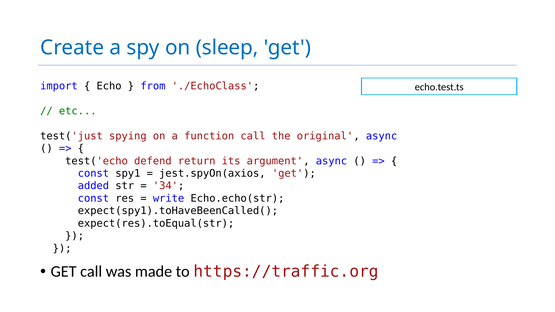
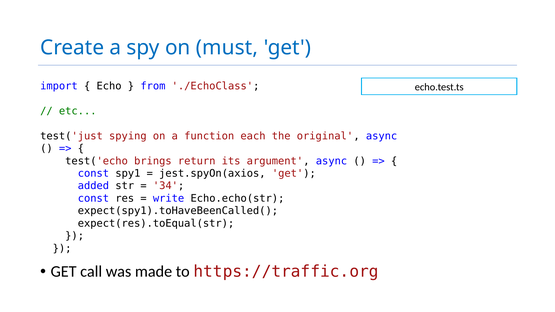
sleep: sleep -> must
function call: call -> each
defend: defend -> brings
